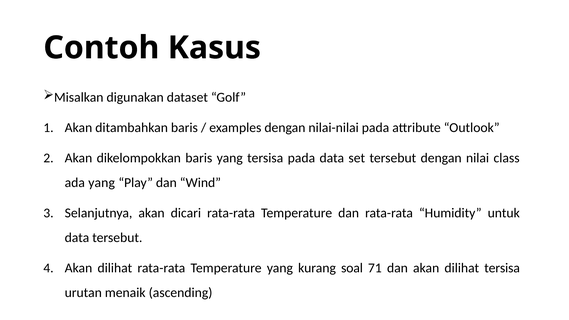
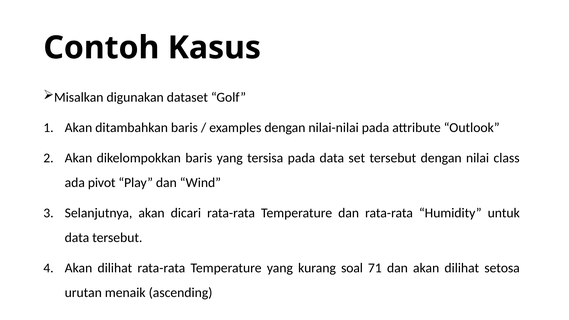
ada yang: yang -> pivot
dilihat tersisa: tersisa -> setosa
